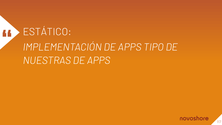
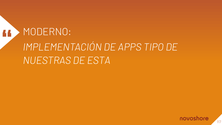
ESTÁTICO: ESTÁTICO -> MODERNO
APPS at (99, 61): APPS -> ESTA
